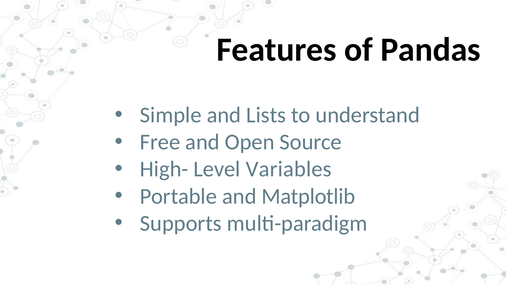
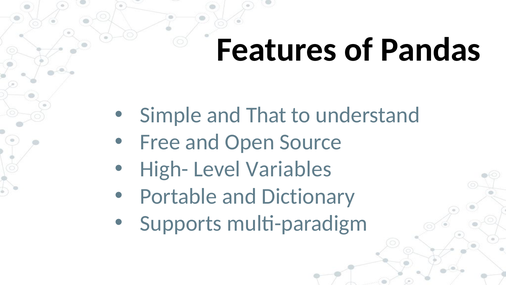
Lists: Lists -> That
Matplotlib: Matplotlib -> Dictionary
